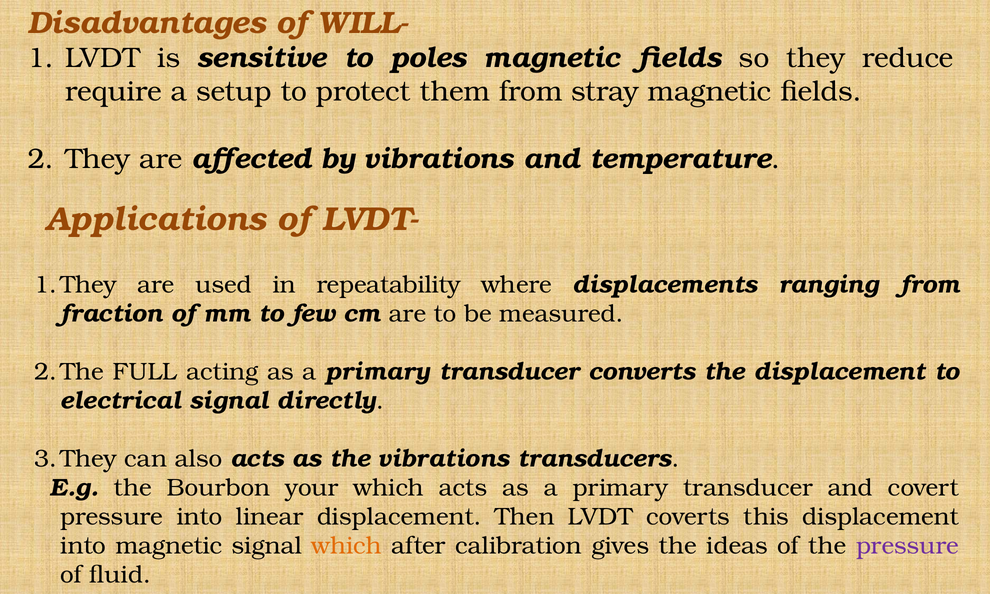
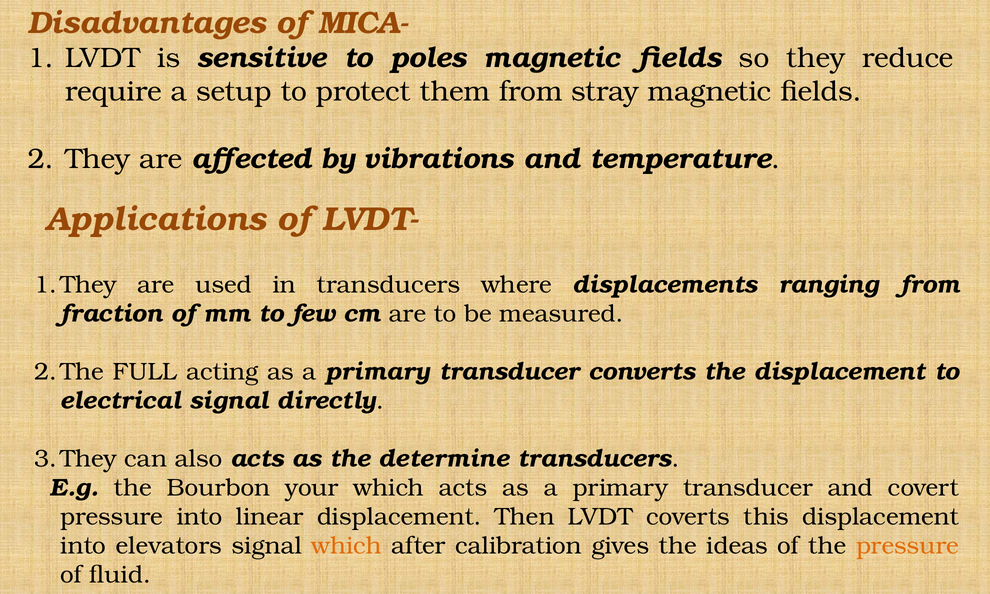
WILL-: WILL- -> MICA-
in repeatability: repeatability -> transducers
the vibrations: vibrations -> determine
into magnetic: magnetic -> elevators
pressure at (907, 546) colour: purple -> orange
